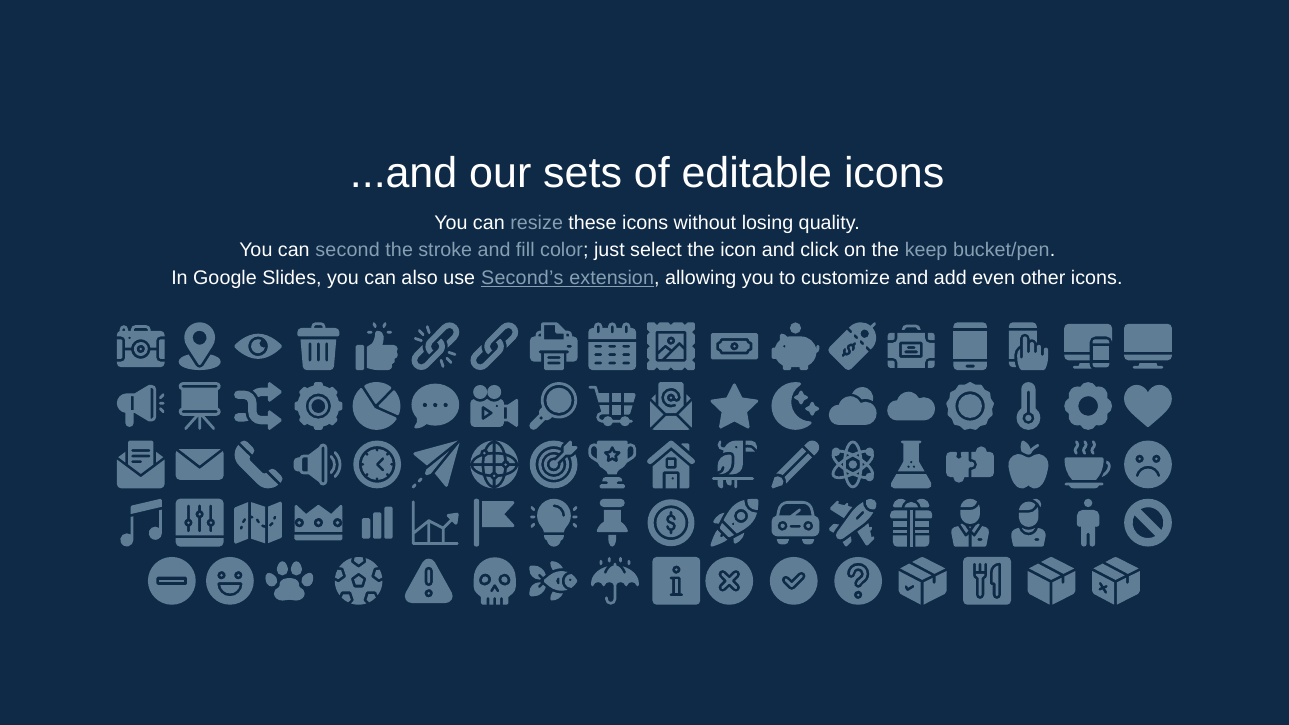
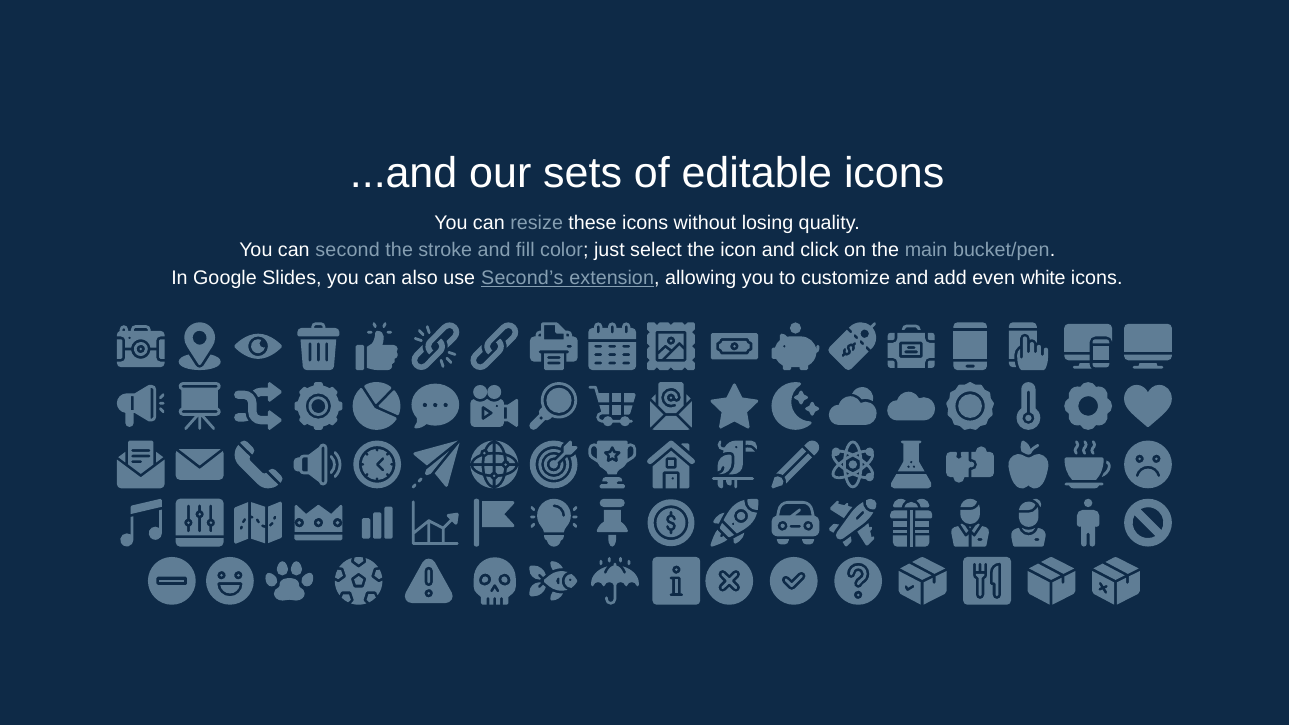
keep: keep -> main
other: other -> white
